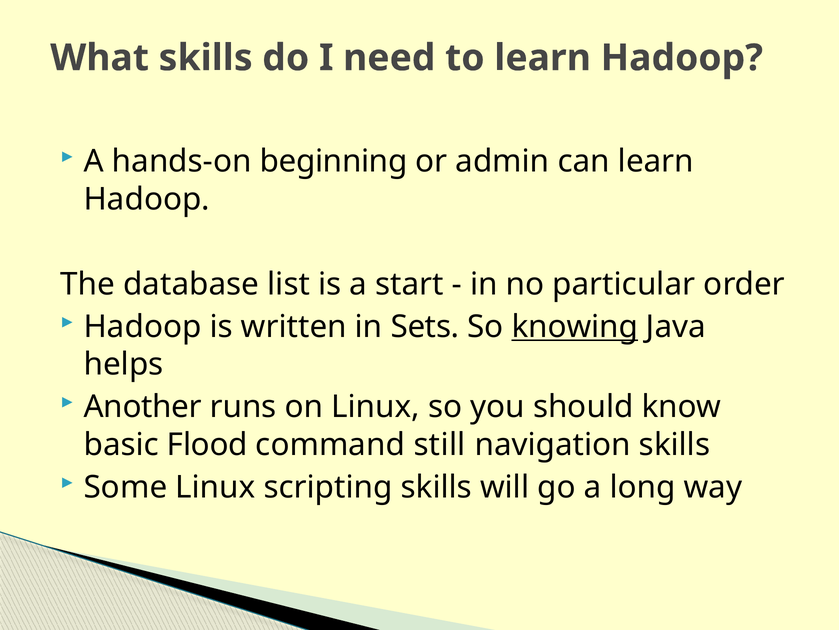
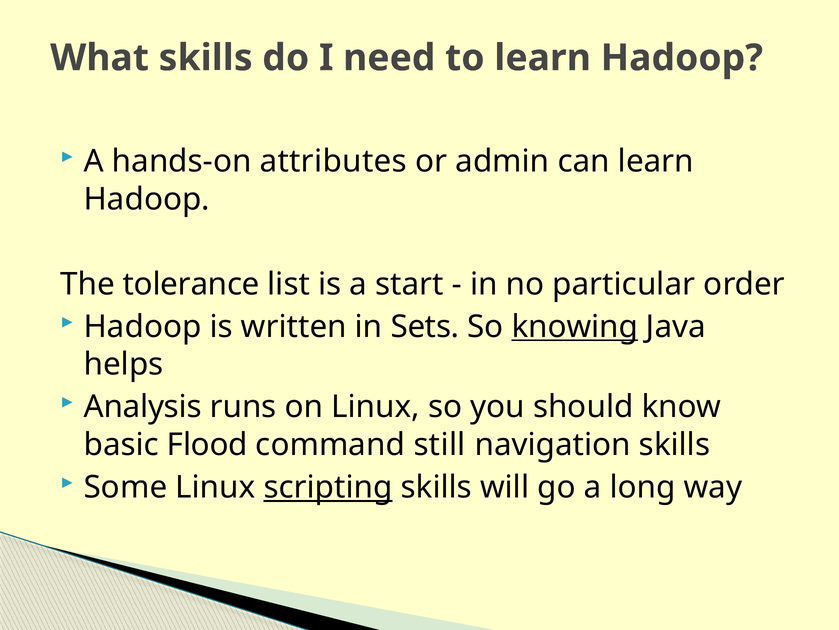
beginning: beginning -> attributes
database: database -> tolerance
Another: Another -> Analysis
scripting underline: none -> present
